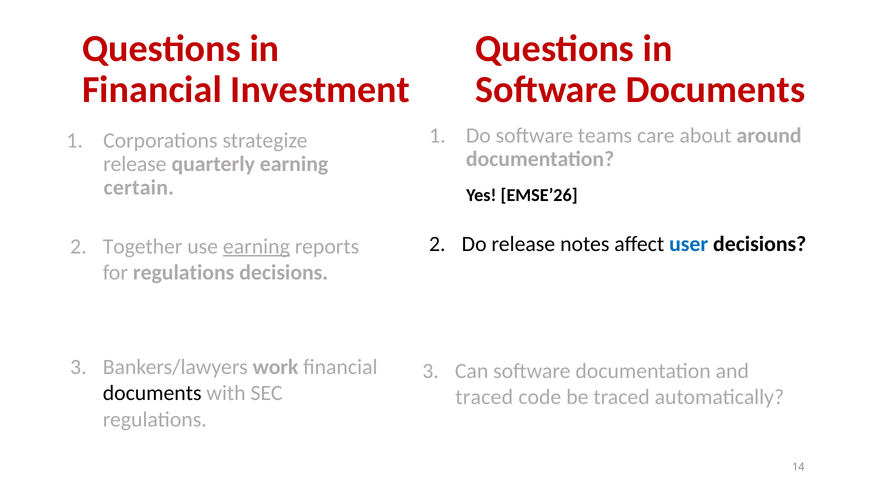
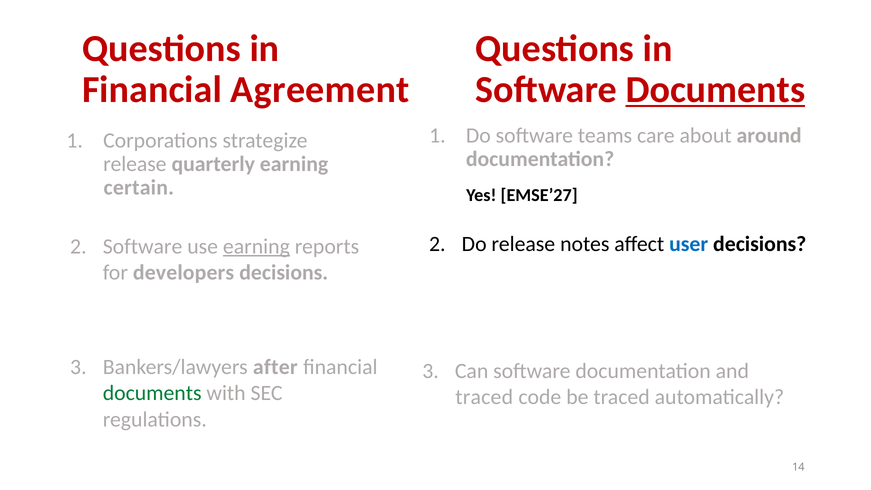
Investment: Investment -> Agreement
Documents at (715, 90) underline: none -> present
EMSE’26: EMSE’26 -> EMSE’27
Together at (143, 246): Together -> Software
for regulations: regulations -> developers
work: work -> after
documents at (152, 393) colour: black -> green
